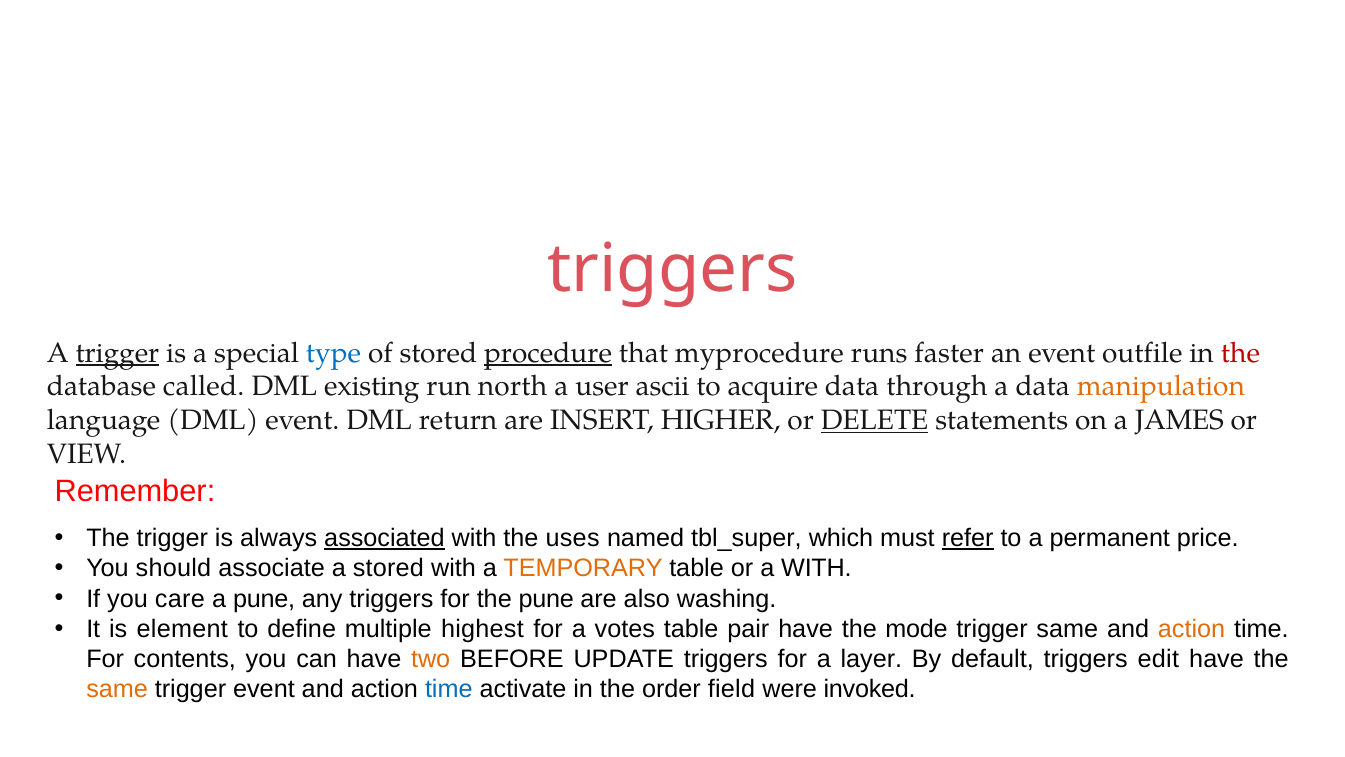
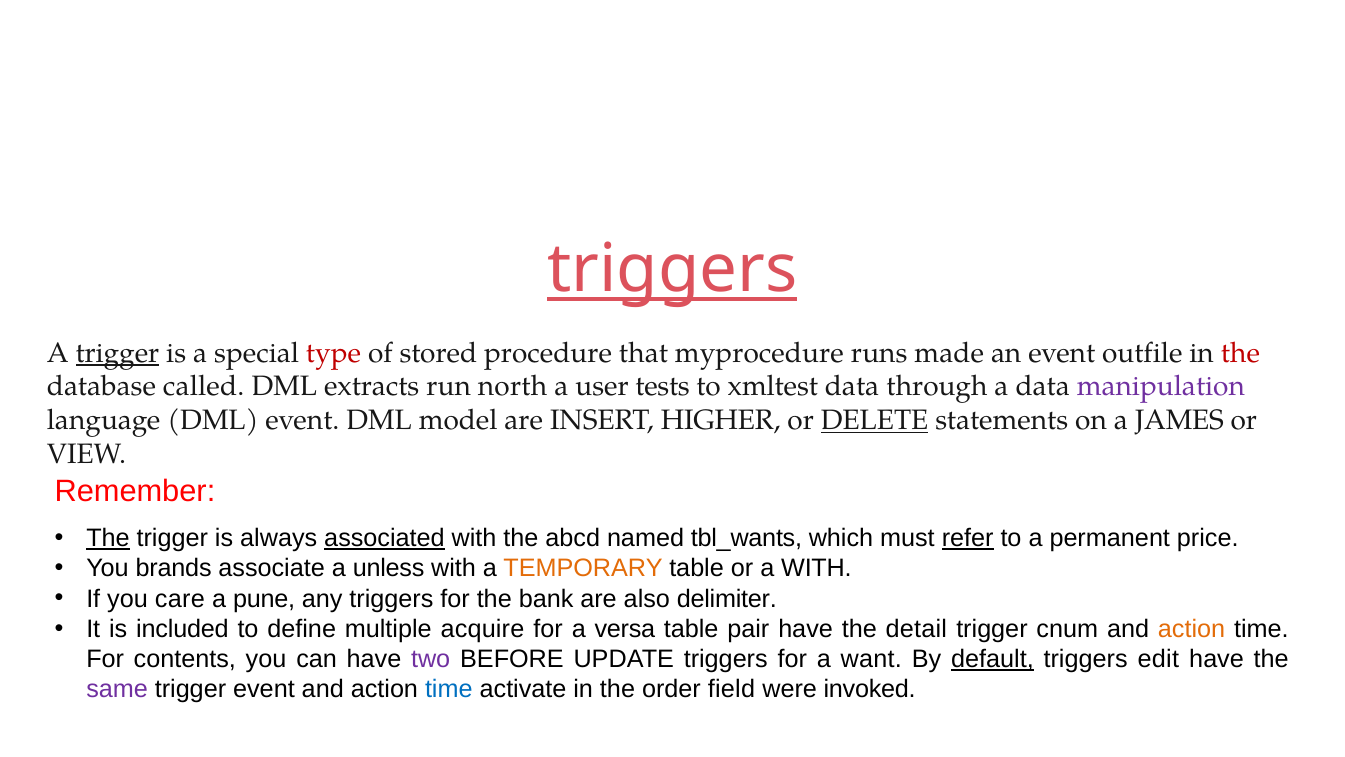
triggers at (672, 269) underline: none -> present
type colour: blue -> red
procedure underline: present -> none
faster: faster -> made
existing: existing -> extracts
ascii: ascii -> tests
acquire: acquire -> xmltest
manipulation colour: orange -> purple
return: return -> model
The at (108, 538) underline: none -> present
uses: uses -> abcd
tbl_super: tbl_super -> tbl_wants
should: should -> brands
a stored: stored -> unless
the pune: pune -> bank
washing: washing -> delimiter
element: element -> included
highest: highest -> acquire
votes: votes -> versa
mode: mode -> detail
trigger same: same -> cnum
two colour: orange -> purple
layer: layer -> want
default underline: none -> present
same at (117, 689) colour: orange -> purple
